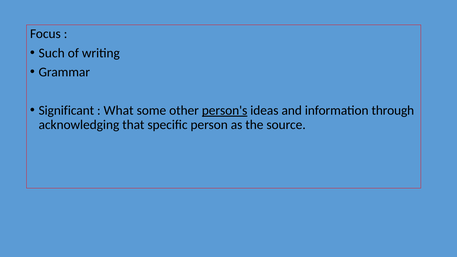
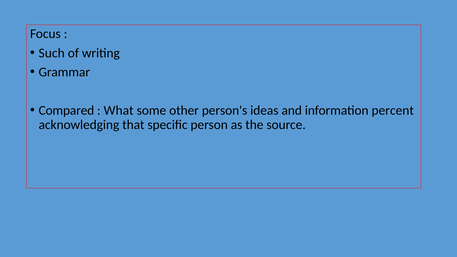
Significant: Significant -> Compared
person's underline: present -> none
through: through -> percent
